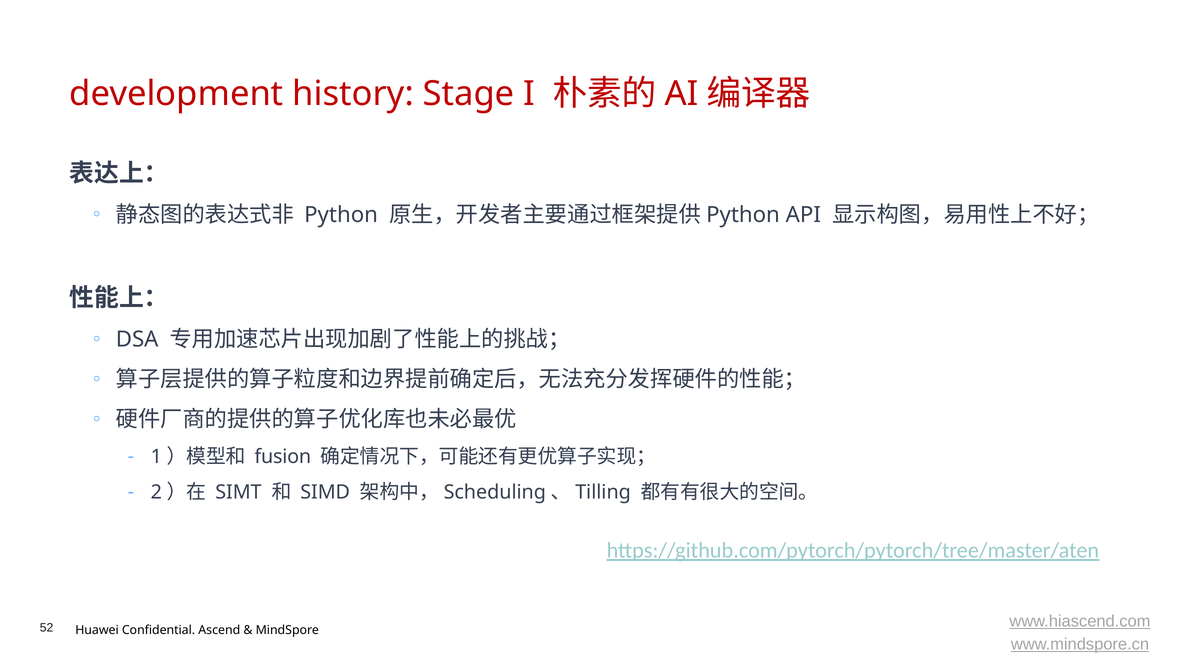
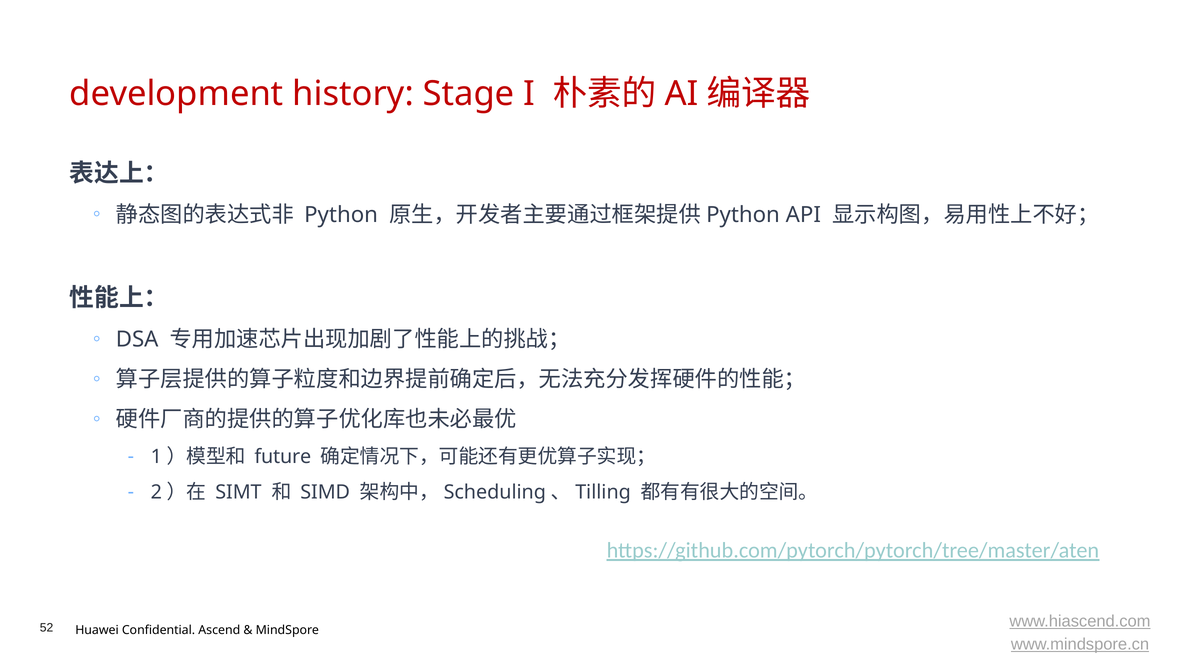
fusion: fusion -> future
